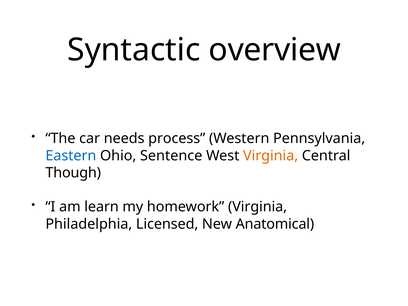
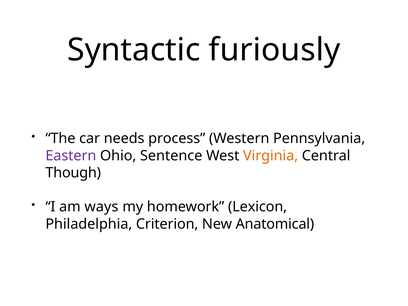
overview: overview -> furiously
Eastern colour: blue -> purple
learn: learn -> ways
homework Virginia: Virginia -> Lexicon
Licensed: Licensed -> Criterion
